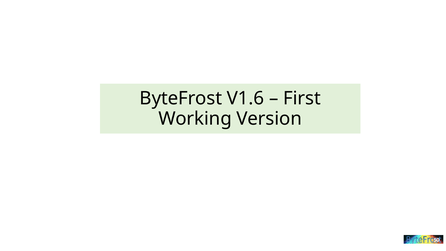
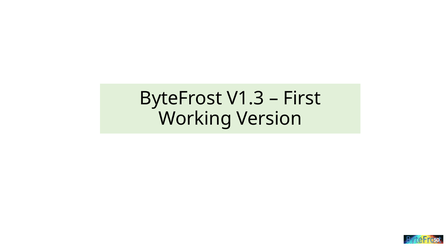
V1.6: V1.6 -> V1.3
